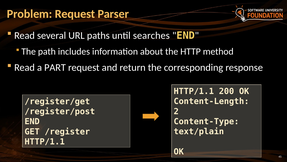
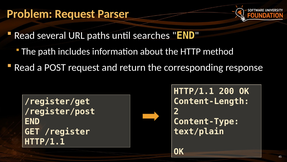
PART: PART -> POST
